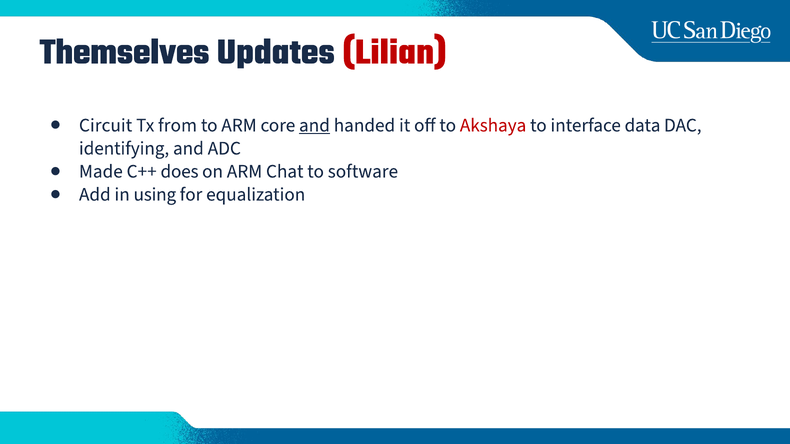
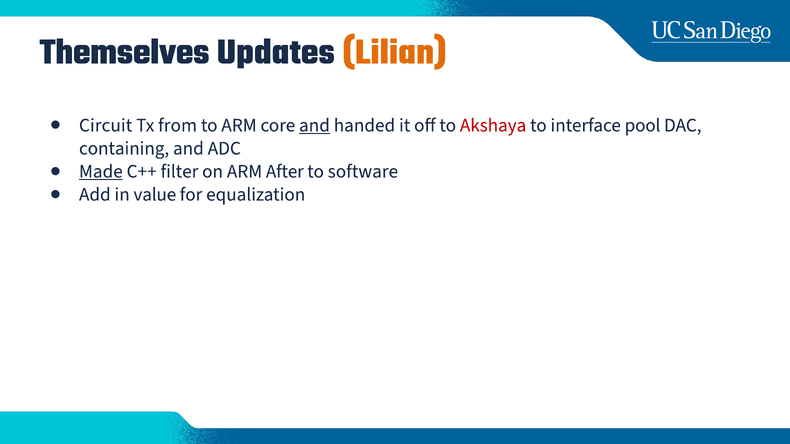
Lilian colour: red -> orange
data: data -> pool
identifying: identifying -> containing
Made underline: none -> present
does: does -> filter
Chat: Chat -> After
using: using -> value
